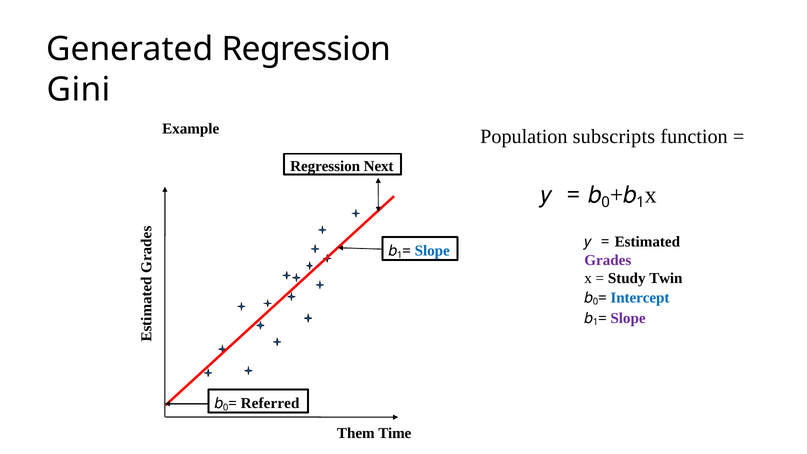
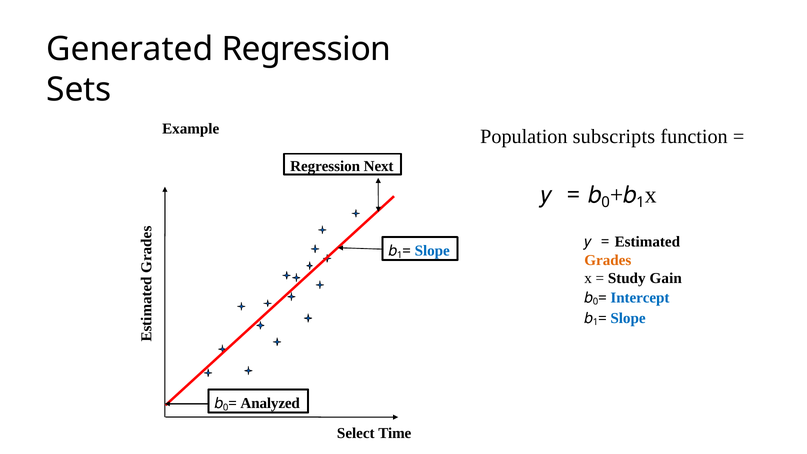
Gini: Gini -> Sets
Grades colour: purple -> orange
Twin: Twin -> Gain
Slope at (628, 318) colour: purple -> blue
Referred: Referred -> Analyzed
Them: Them -> Select
